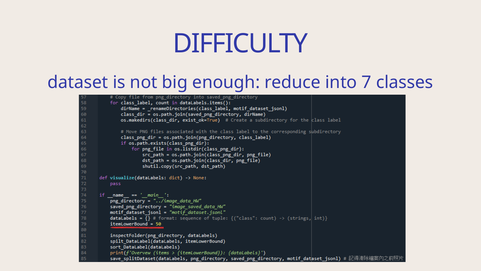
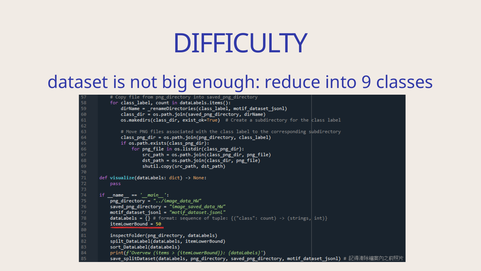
7: 7 -> 9
